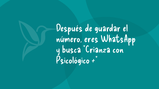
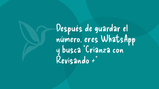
Psicológico: Psicológico -> Revisando
